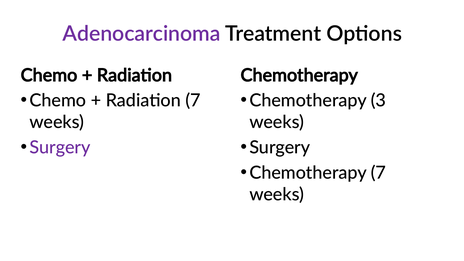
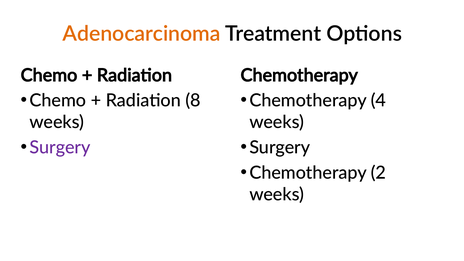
Adenocarcinoma colour: purple -> orange
Radiation 7: 7 -> 8
3: 3 -> 4
Chemotherapy 7: 7 -> 2
